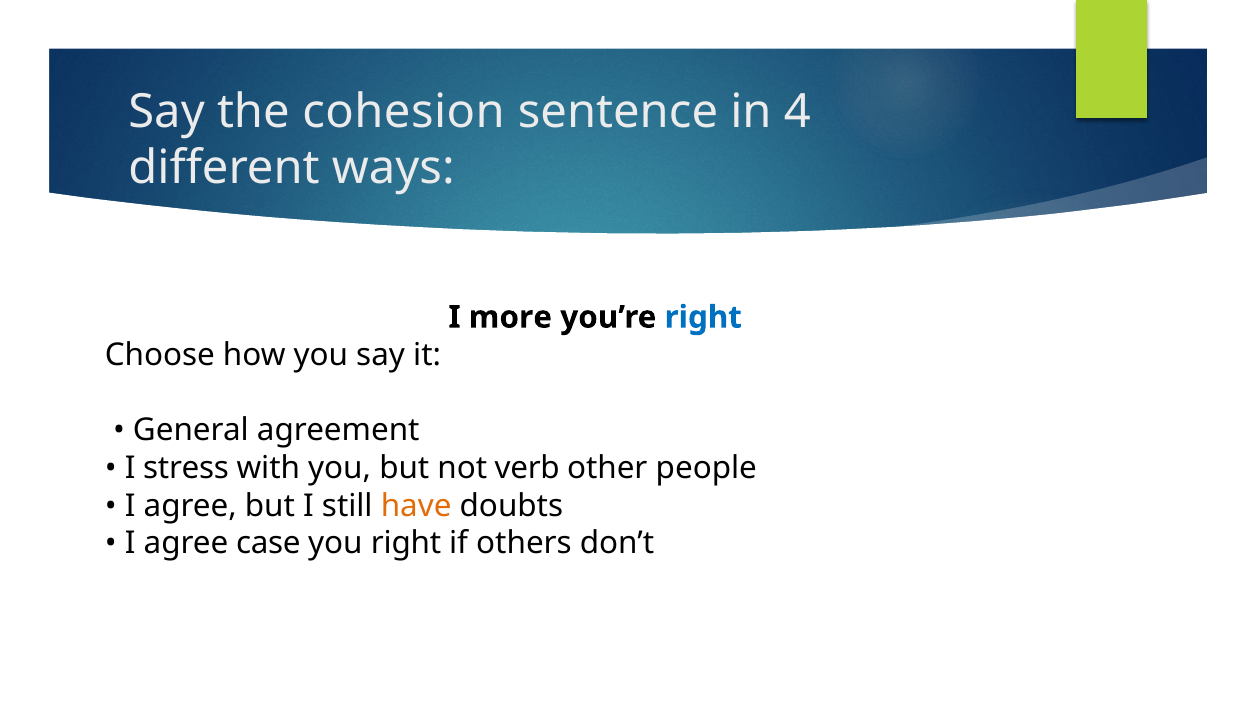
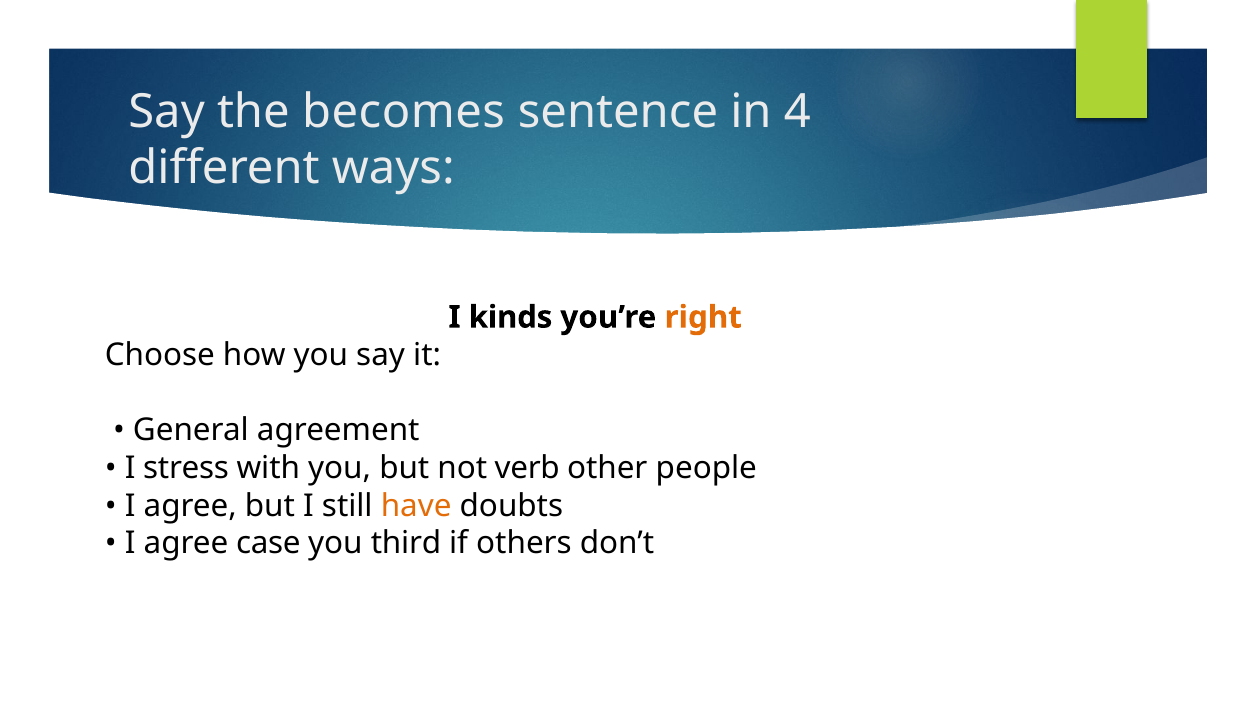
cohesion: cohesion -> becomes
more: more -> kinds
right at (703, 317) colour: blue -> orange
you right: right -> third
